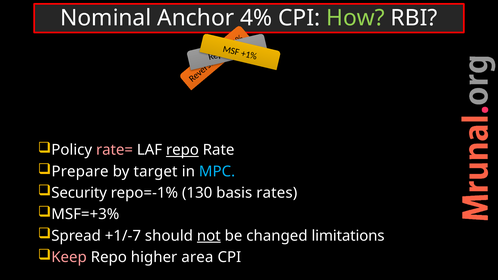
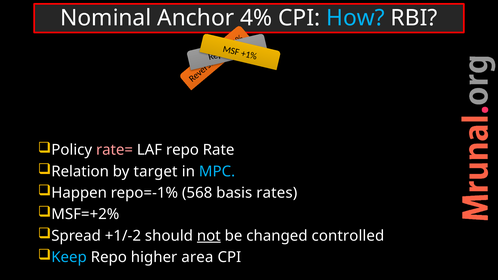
How colour: light green -> light blue
repo at (182, 150) underline: present -> none
Prepare: Prepare -> Relation
Security: Security -> Happen
130: 130 -> 568
MSF=+3%: MSF=+3% -> MSF=+2%
+1/-7: +1/-7 -> +1/-2
limitations: limitations -> controlled
Keep colour: pink -> light blue
